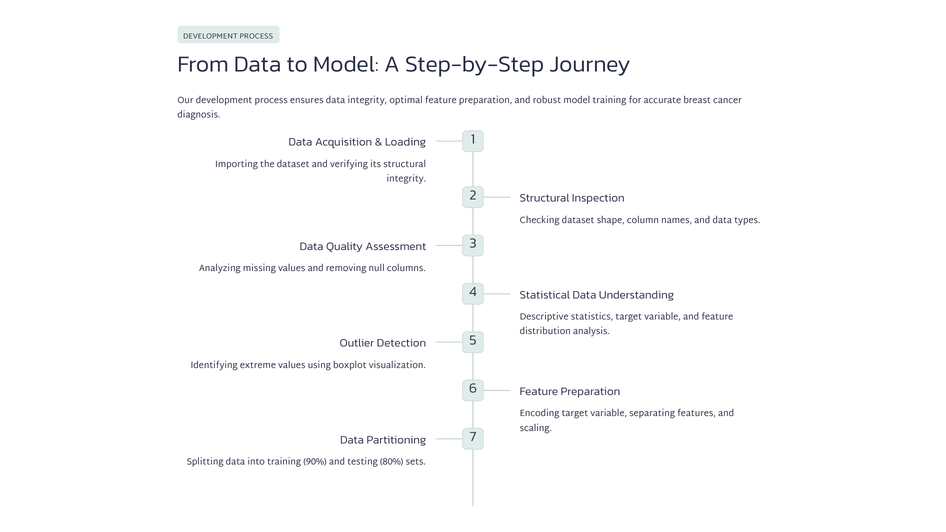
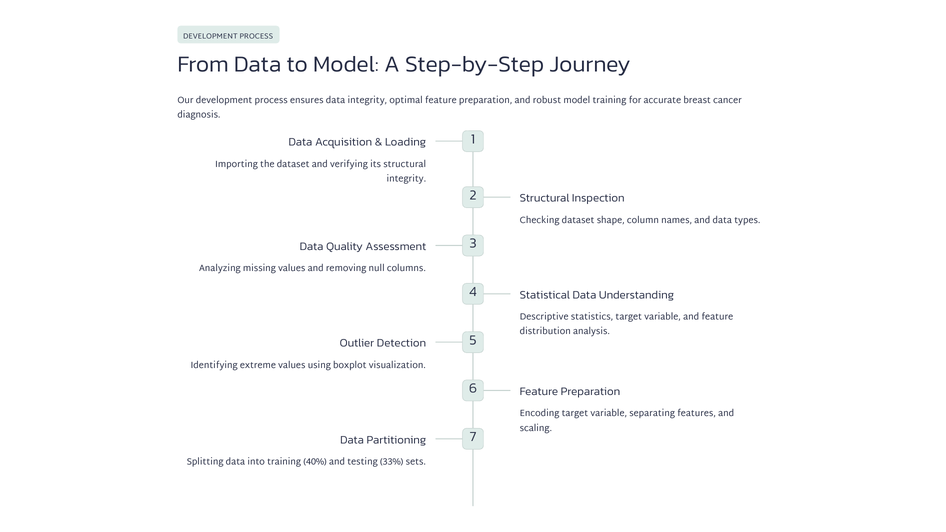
90%: 90% -> 40%
80%: 80% -> 33%
